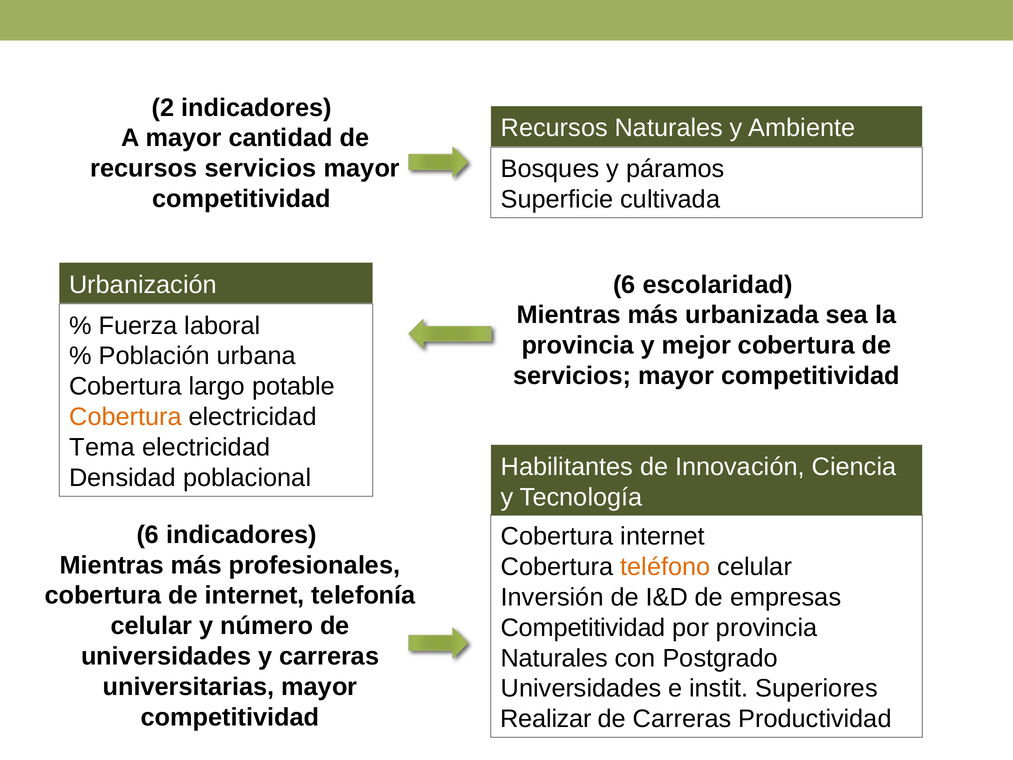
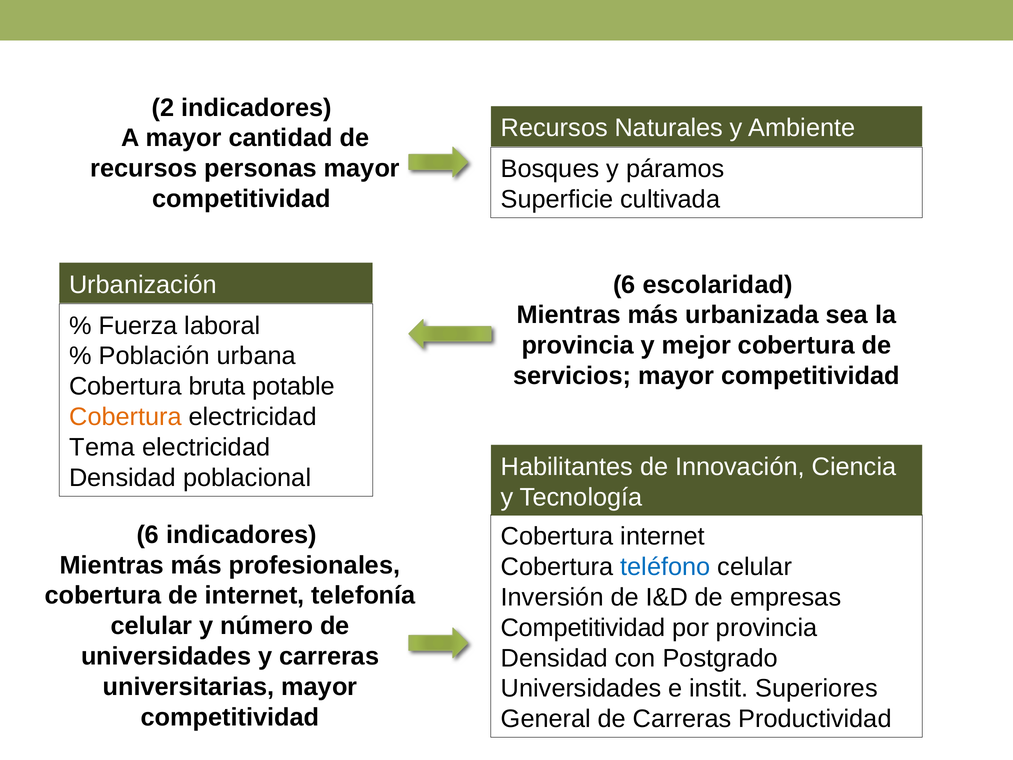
recursos servicios: servicios -> personas
largo: largo -> bruta
teléfono colour: orange -> blue
Naturales at (554, 658): Naturales -> Densidad
Realizar: Realizar -> General
